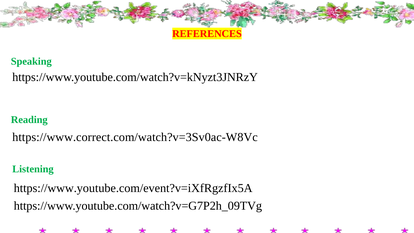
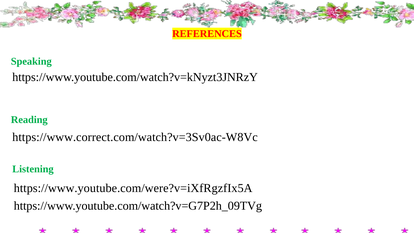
https://www.youtube.com/event?v=iXfRgzfIx5A: https://www.youtube.com/event?v=iXfRgzfIx5A -> https://www.youtube.com/were?v=iXfRgzfIx5A
